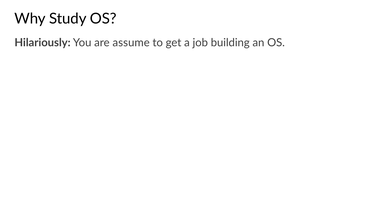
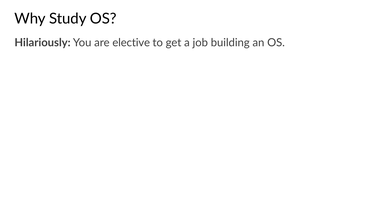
assume: assume -> elective
